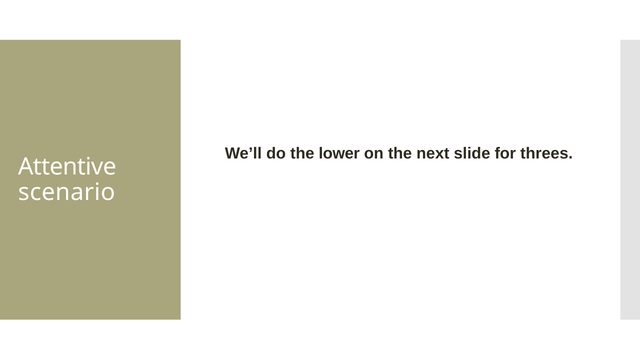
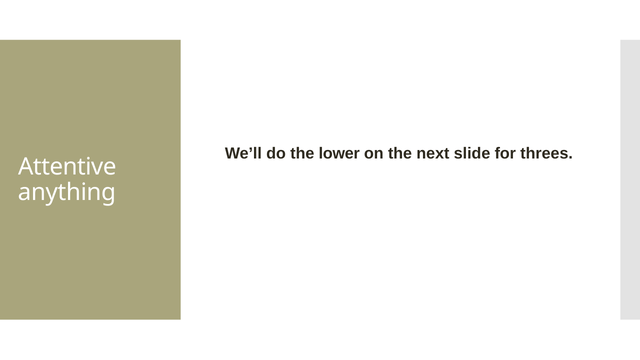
scenario: scenario -> anything
